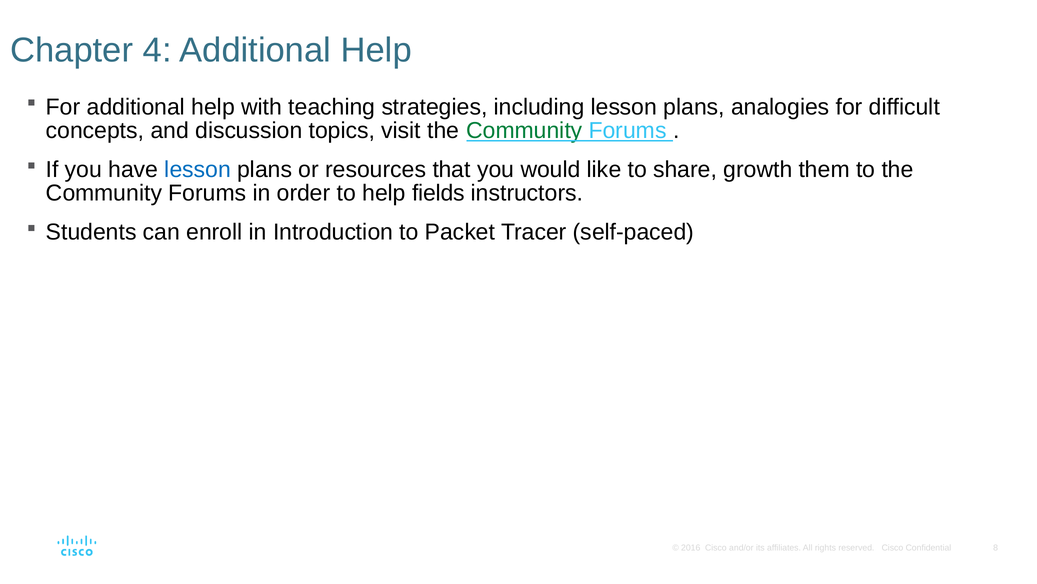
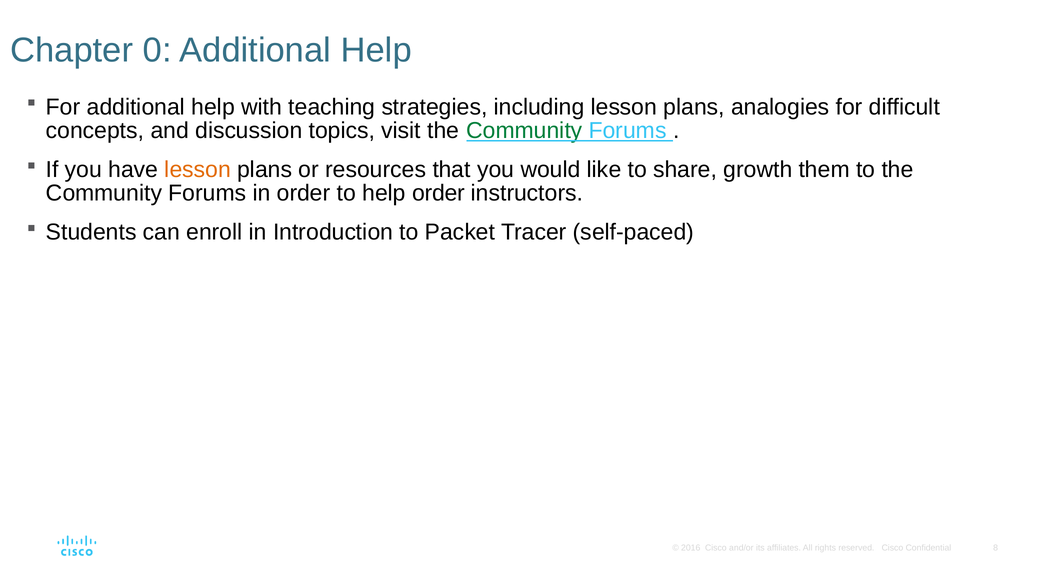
4: 4 -> 0
lesson at (198, 169) colour: blue -> orange
help fields: fields -> order
